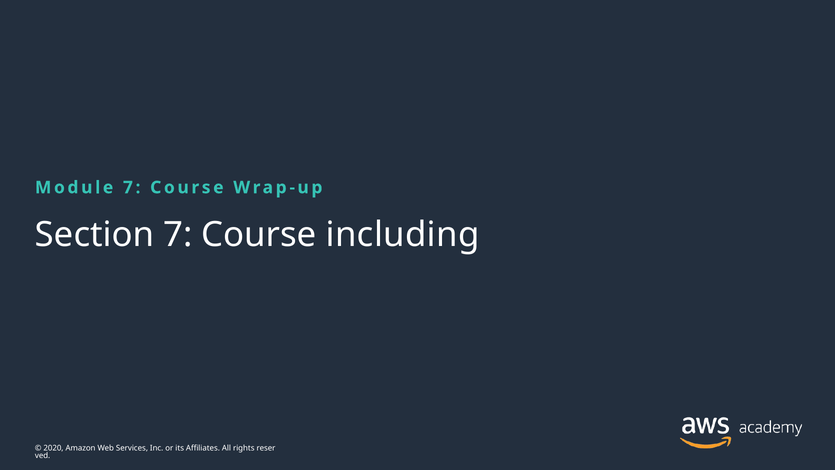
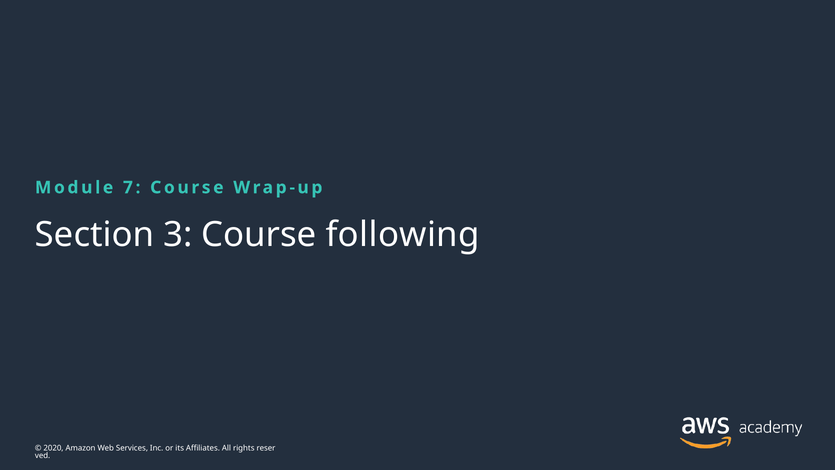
Section 7: 7 -> 3
including: including -> following
